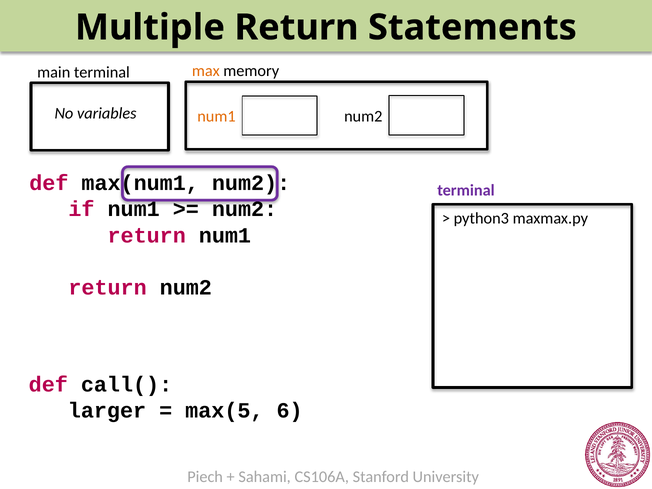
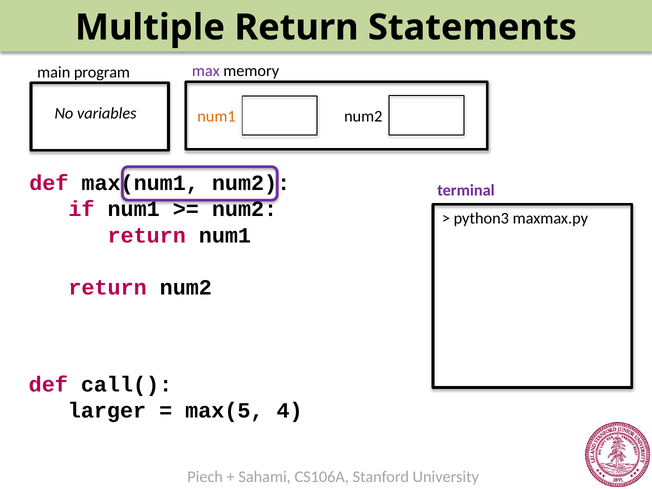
max colour: orange -> purple
main terminal: terminal -> program
6: 6 -> 4
